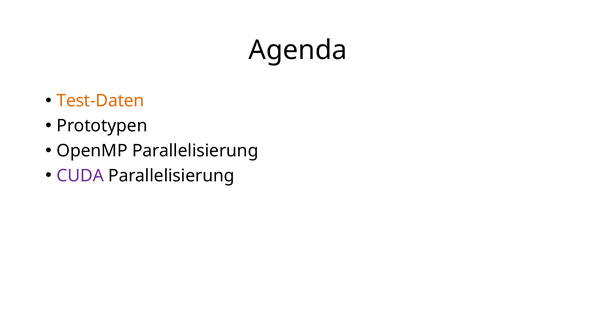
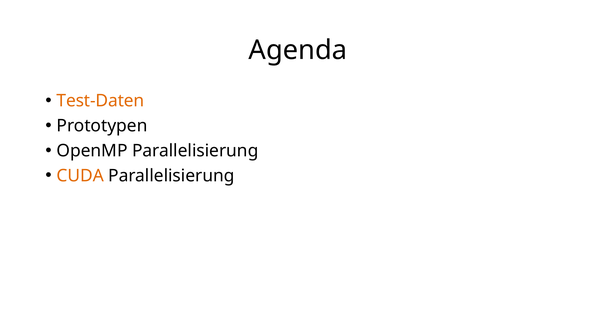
CUDA colour: purple -> orange
